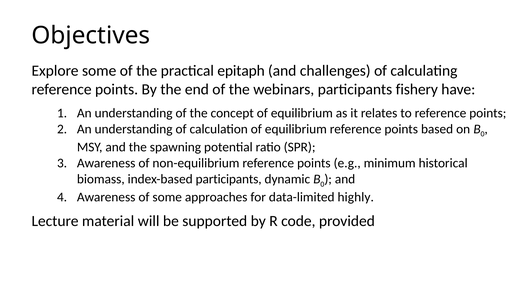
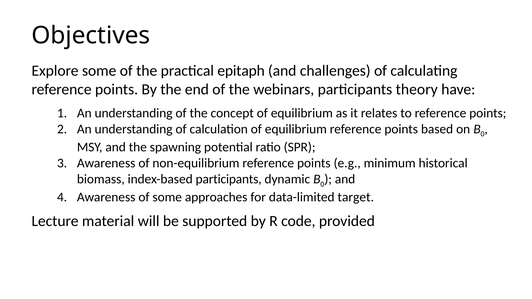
fishery: fishery -> theory
highly: highly -> target
